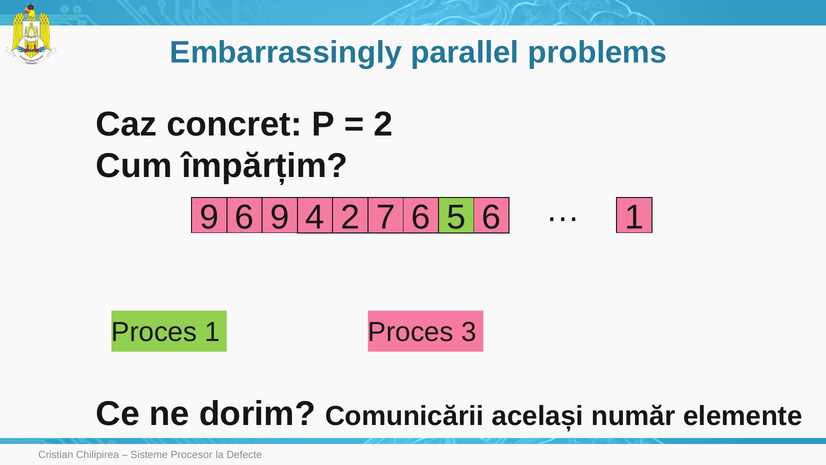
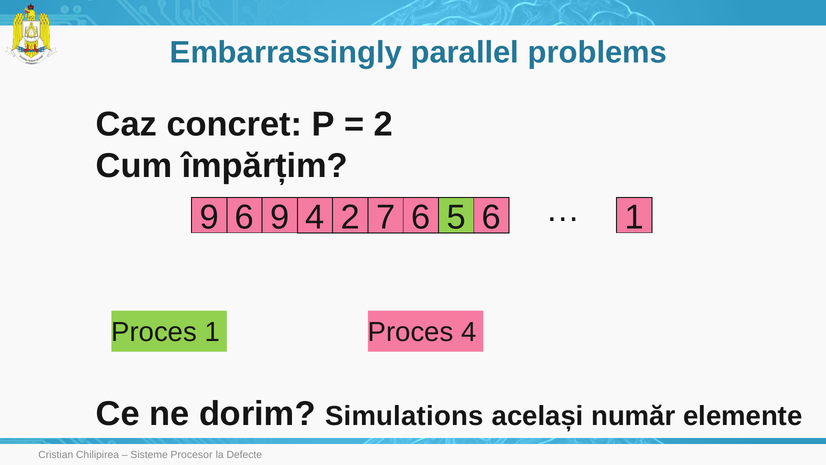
Proces 3: 3 -> 4
Comunicării: Comunicării -> Simulations
